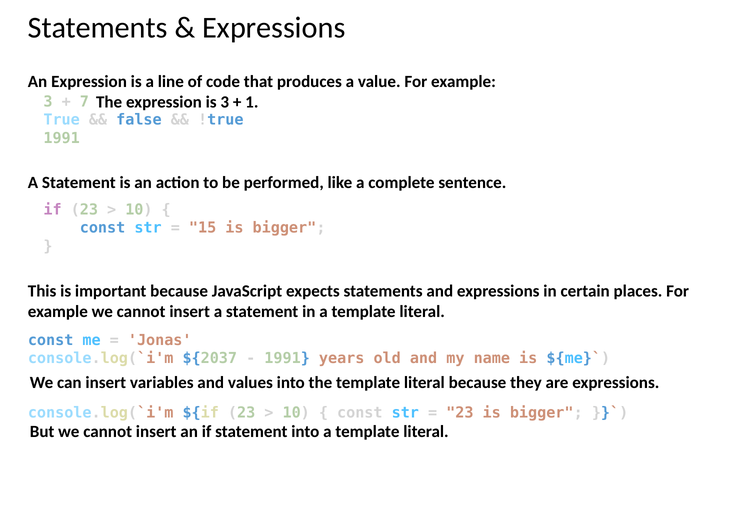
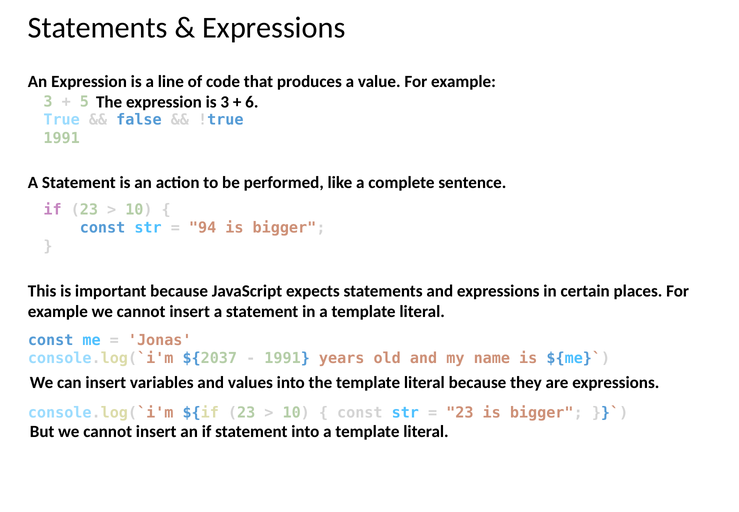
1: 1 -> 6
7: 7 -> 5
15: 15 -> 94
